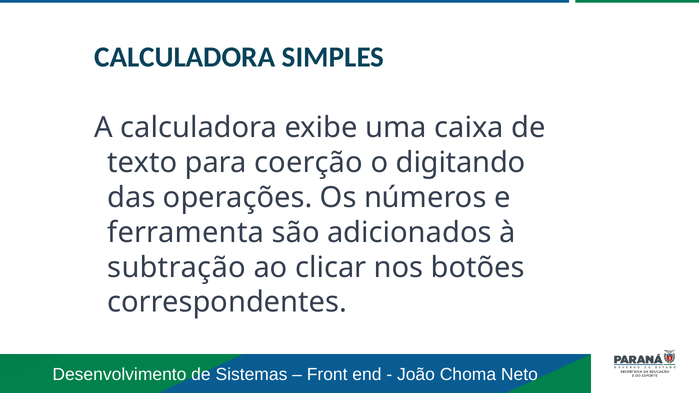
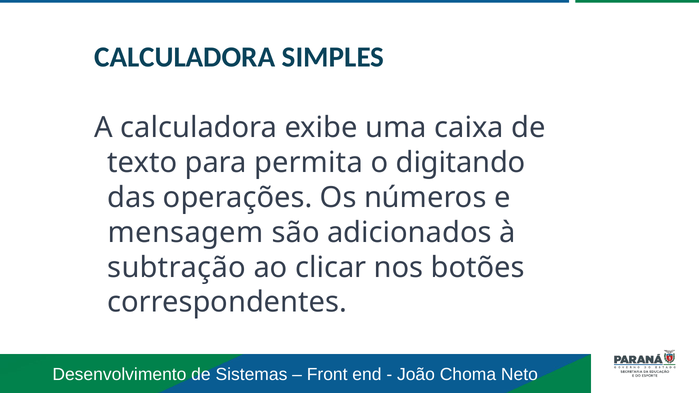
coerção: coerção -> permita
ferramenta: ferramenta -> mensagem
